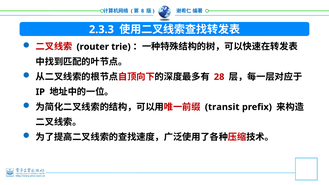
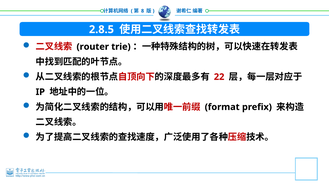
2.3.3: 2.3.3 -> 2.8.5
28: 28 -> 22
transit: transit -> format
